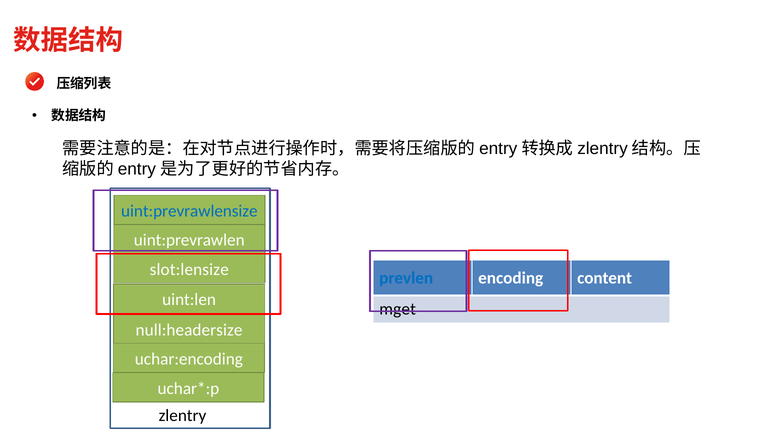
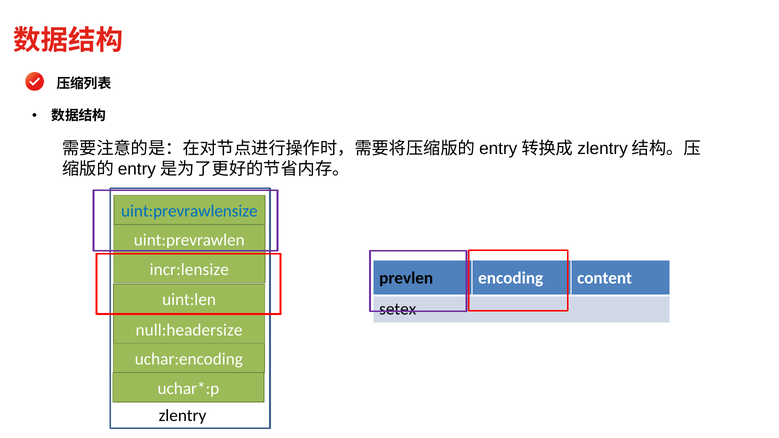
slot:lensize: slot:lensize -> incr:lensize
prevlen colour: blue -> black
mget: mget -> setex
